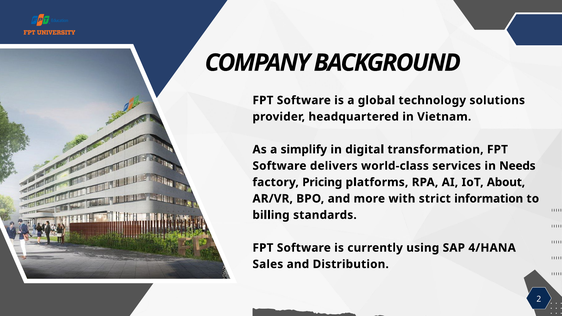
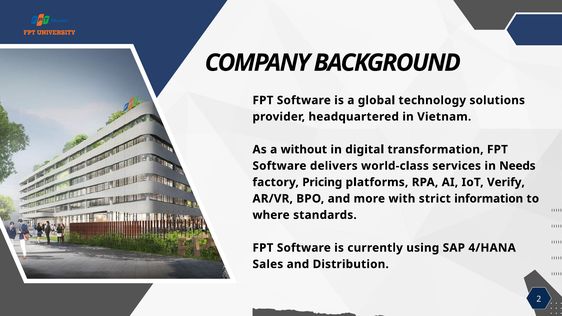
simplify: simplify -> without
About: About -> Verify
billing: billing -> where
